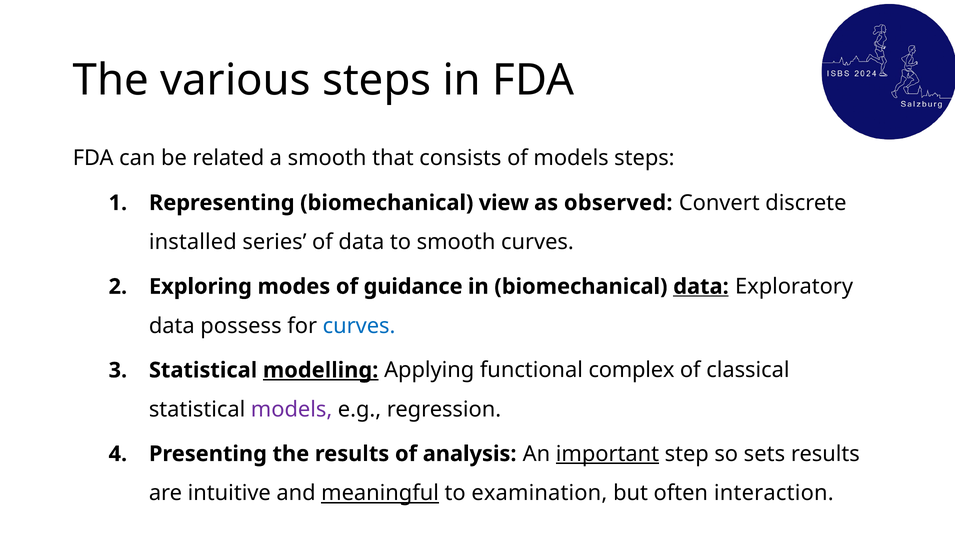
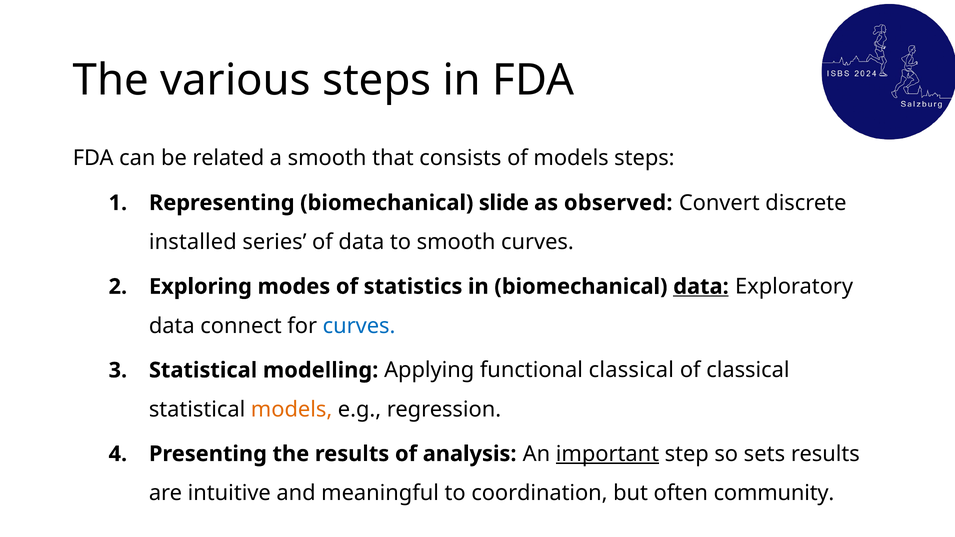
view: view -> slide
guidance: guidance -> statistics
possess: possess -> connect
modelling underline: present -> none
functional complex: complex -> classical
models at (292, 410) colour: purple -> orange
meaningful underline: present -> none
examination: examination -> coordination
interaction: interaction -> community
